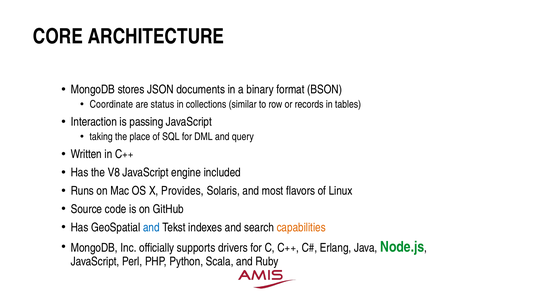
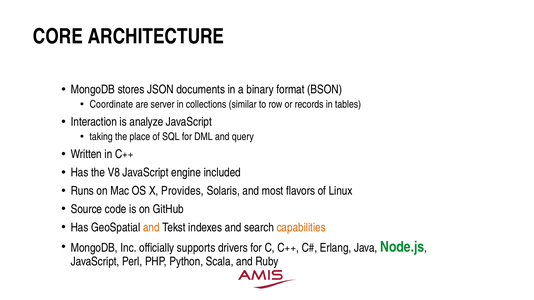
status: status -> server
passing: passing -> analyze
and at (151, 228) colour: blue -> orange
